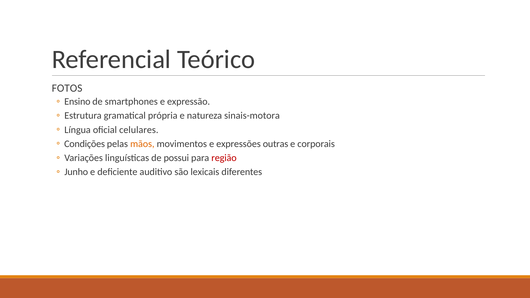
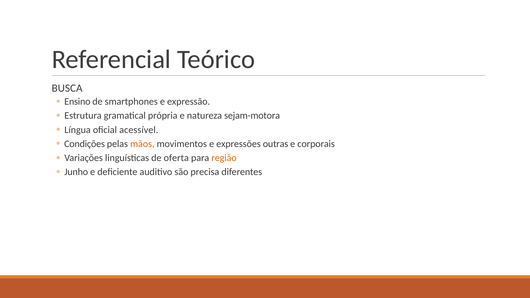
FOTOS: FOTOS -> BUSCA
sinais-motora: sinais-motora -> sejam-motora
celulares: celulares -> acessível
possui: possui -> oferta
região colour: red -> orange
lexicais: lexicais -> precisa
